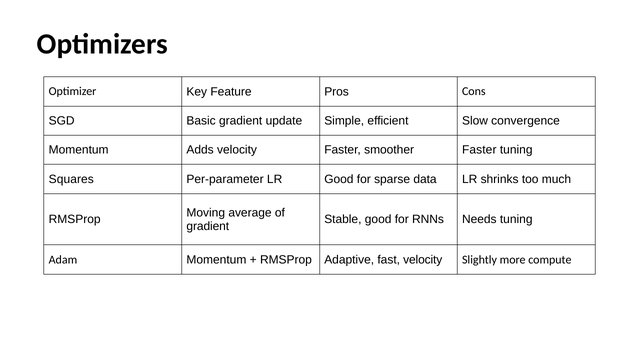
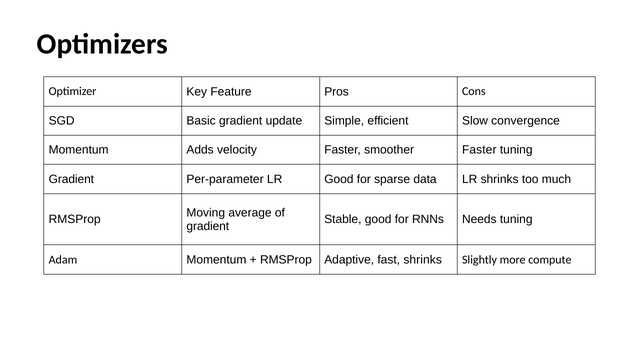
Squares at (71, 179): Squares -> Gradient
fast velocity: velocity -> shrinks
